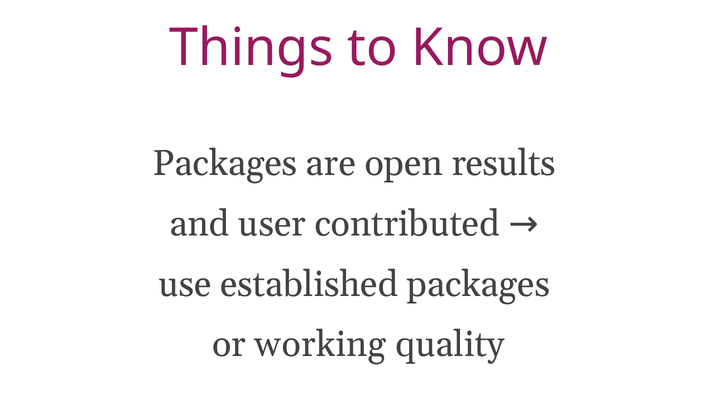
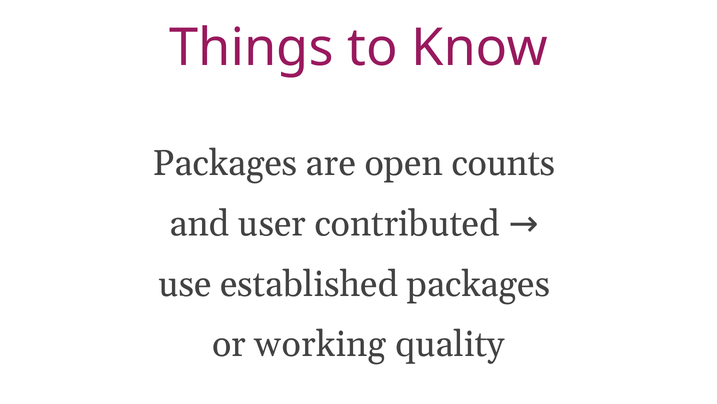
results: results -> counts
